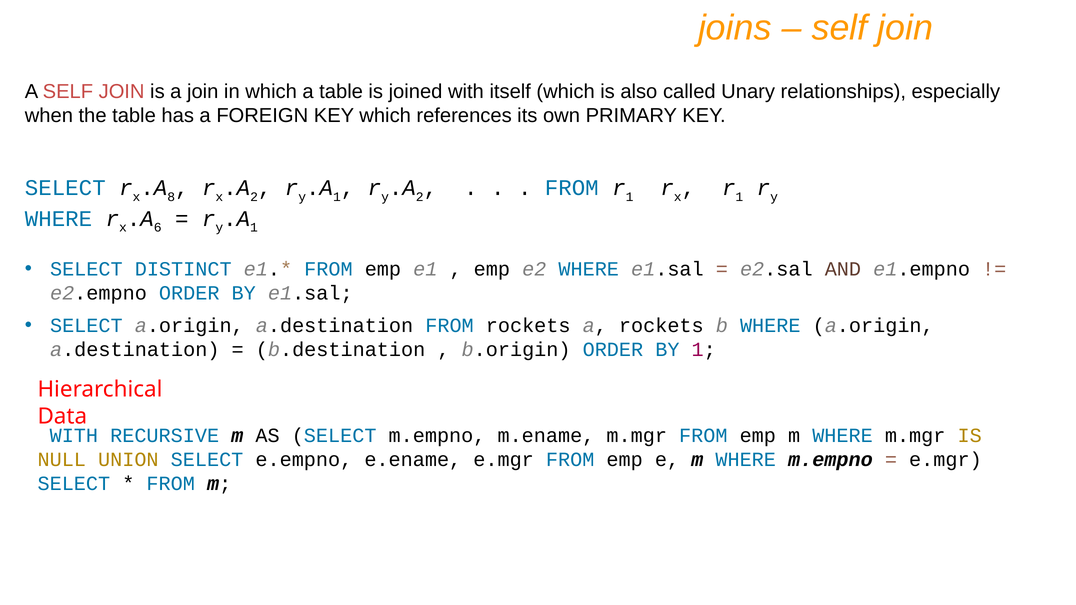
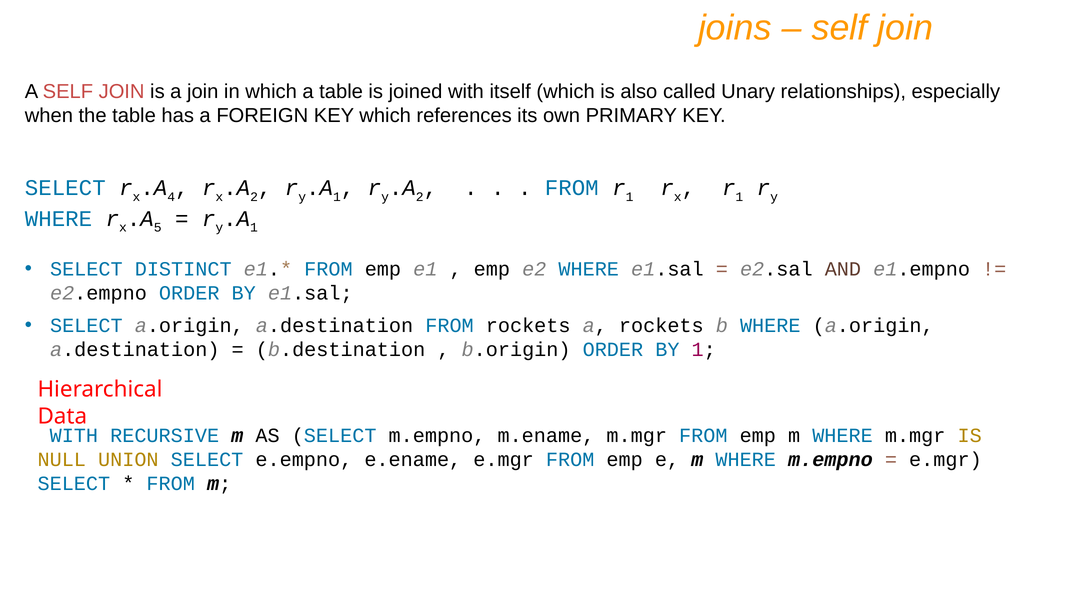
8: 8 -> 4
6: 6 -> 5
